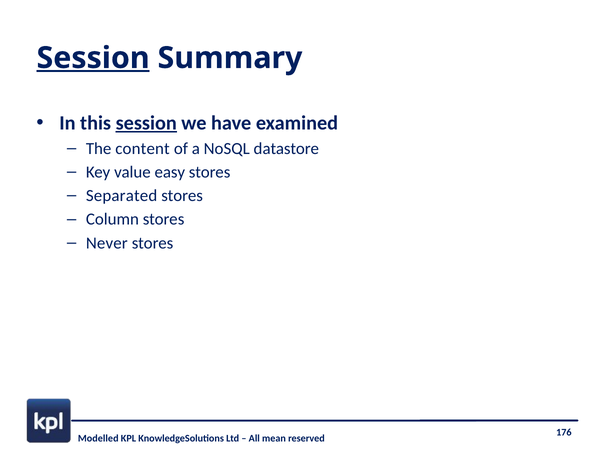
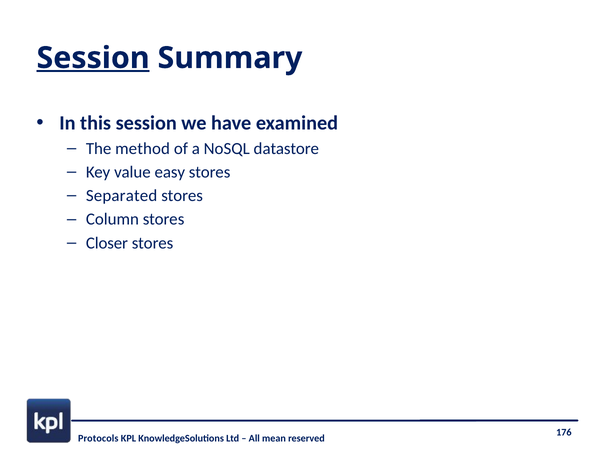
session at (146, 123) underline: present -> none
content: content -> method
Never: Never -> Closer
Modelled: Modelled -> Protocols
